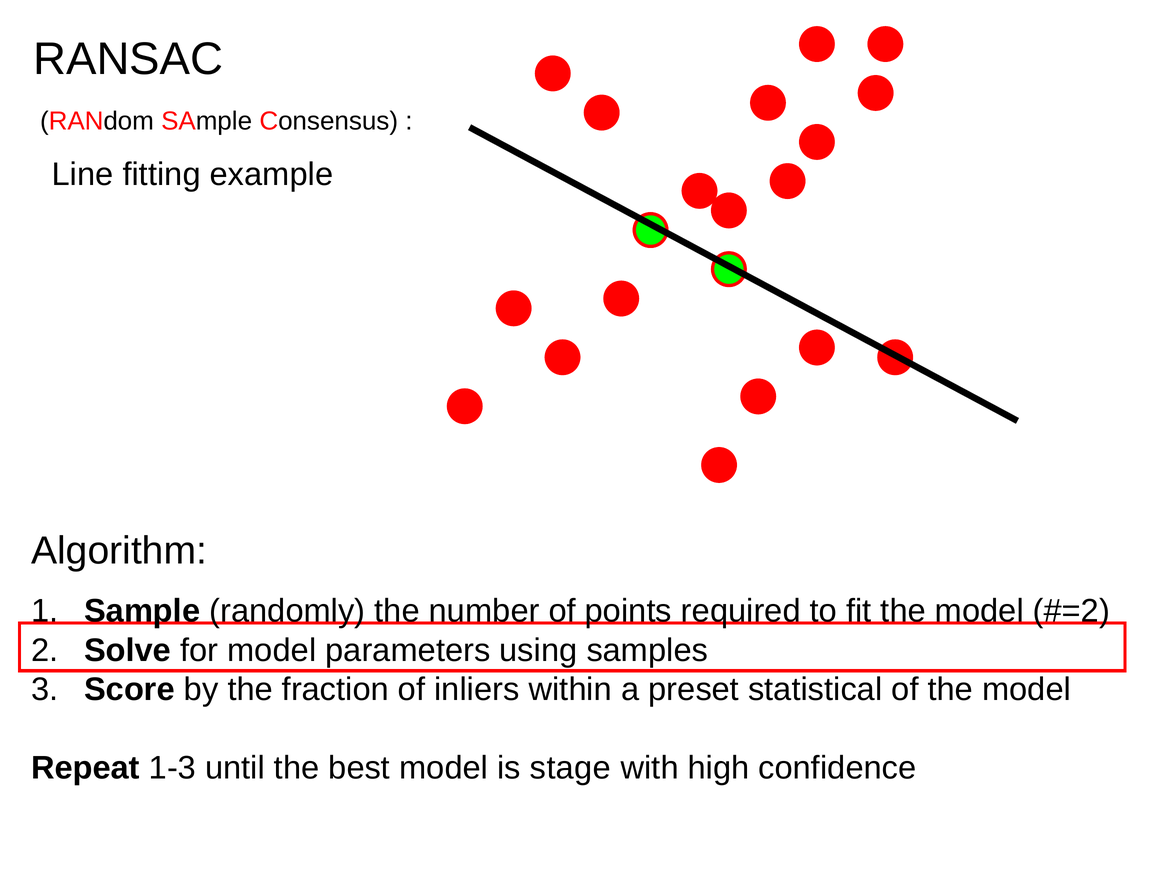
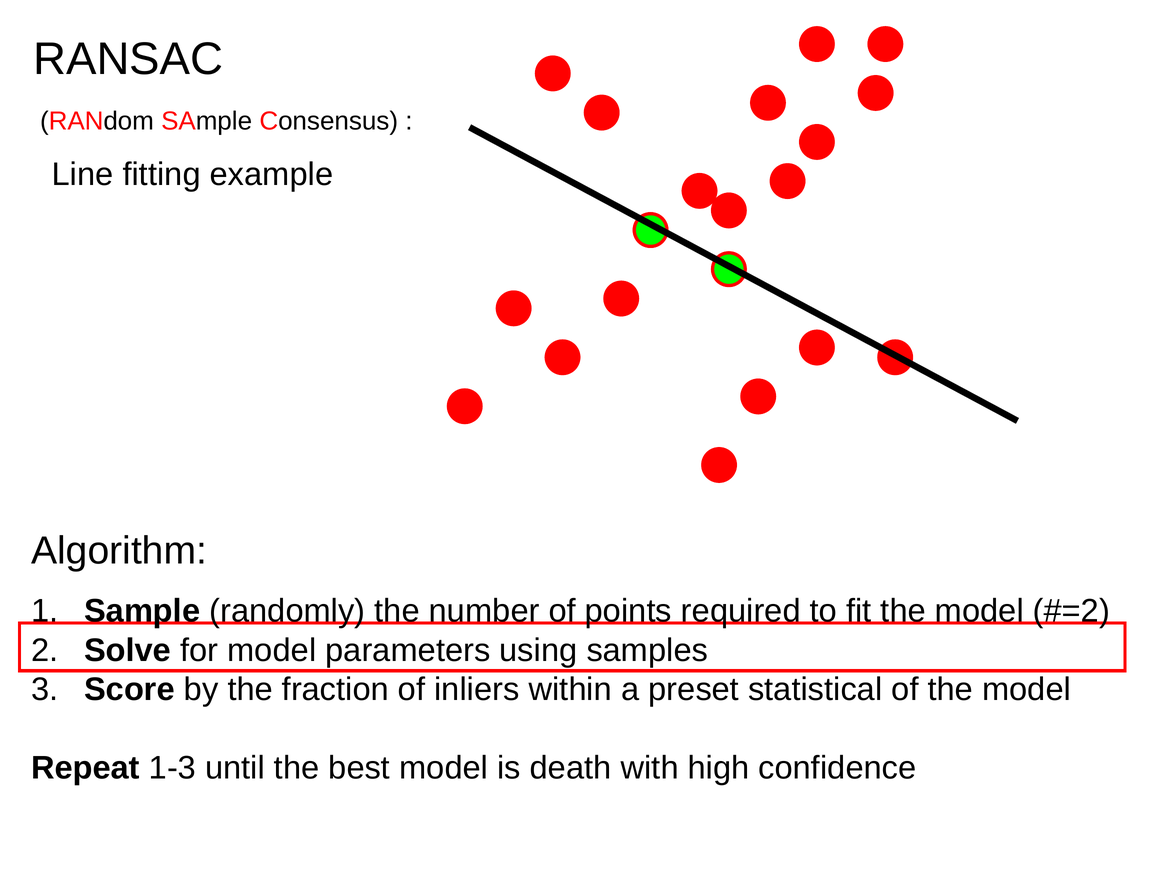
stage: stage -> death
